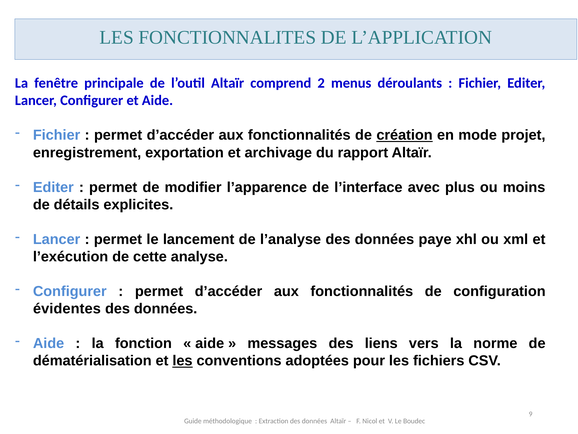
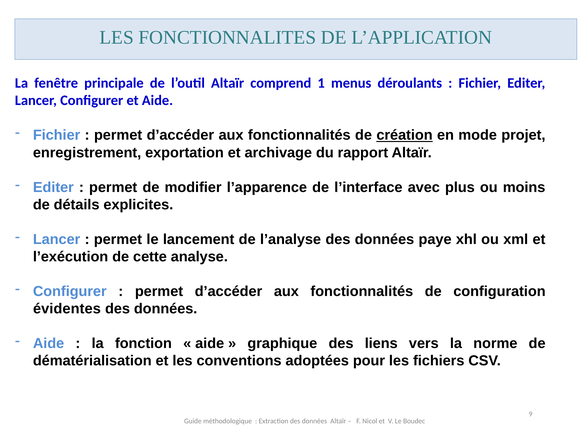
2: 2 -> 1
messages: messages -> graphique
les at (182, 360) underline: present -> none
